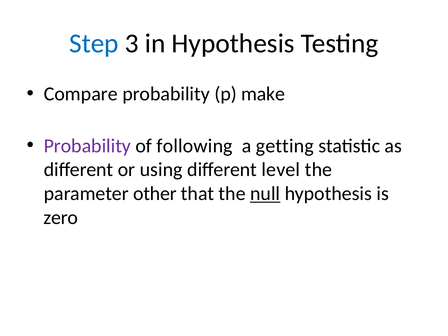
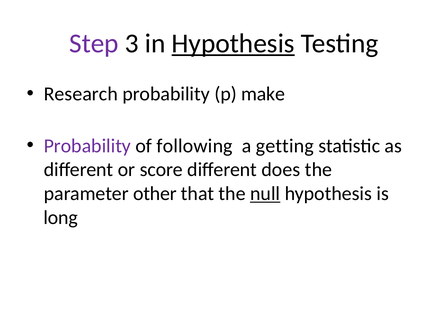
Step colour: blue -> purple
Hypothesis at (233, 43) underline: none -> present
Compare: Compare -> Research
using: using -> score
level: level -> does
zero: zero -> long
